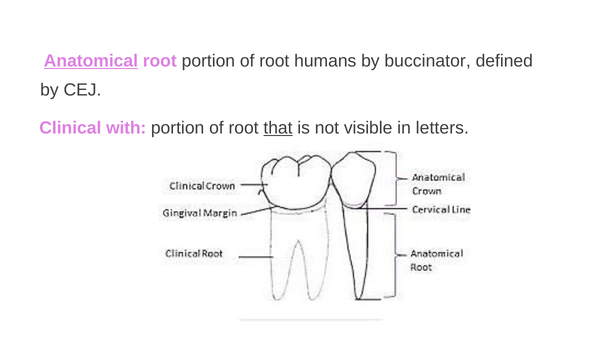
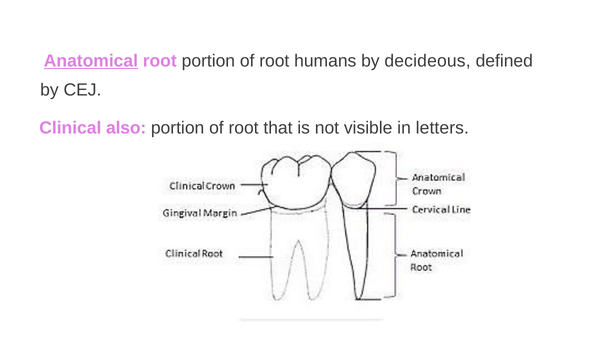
buccinator: buccinator -> decideous
with: with -> also
that underline: present -> none
